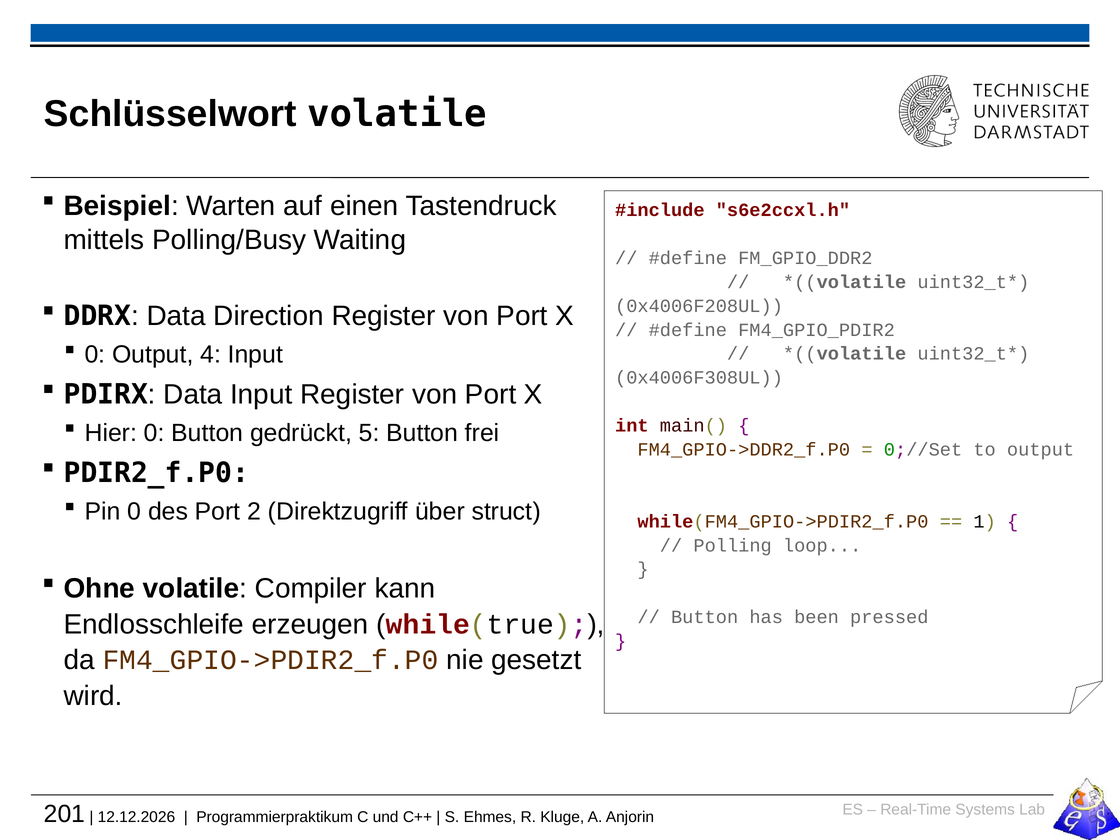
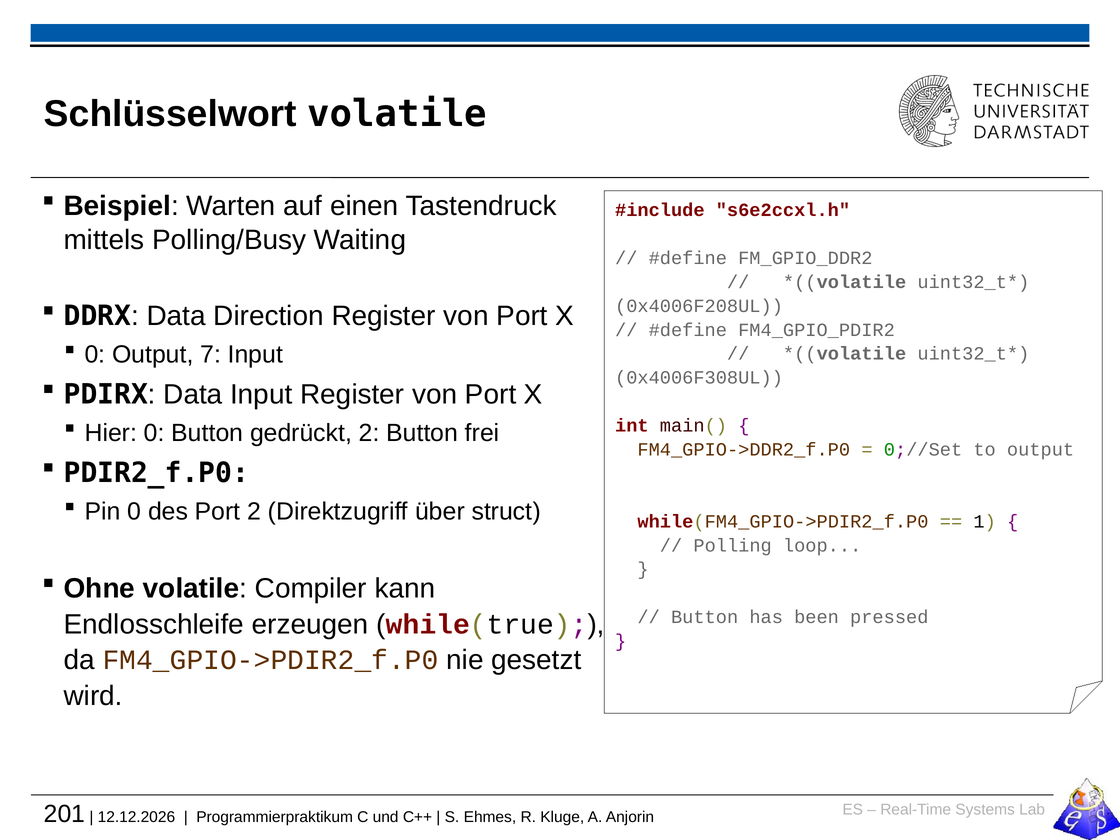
4: 4 -> 7
gedrückt 5: 5 -> 2
